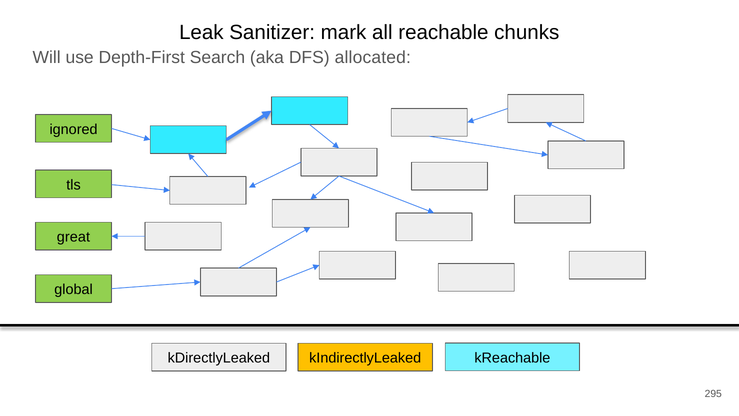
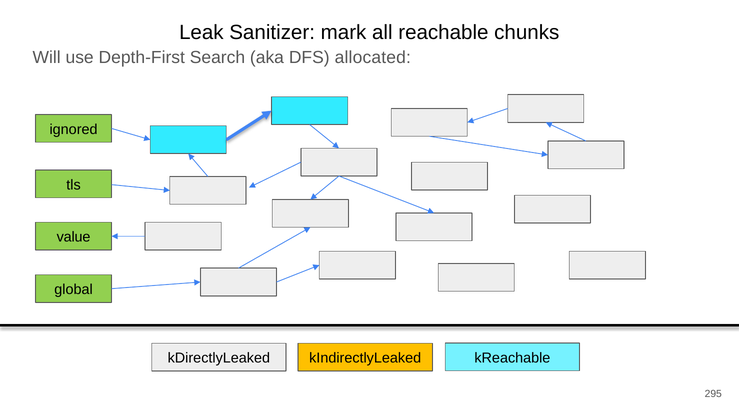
great: great -> value
